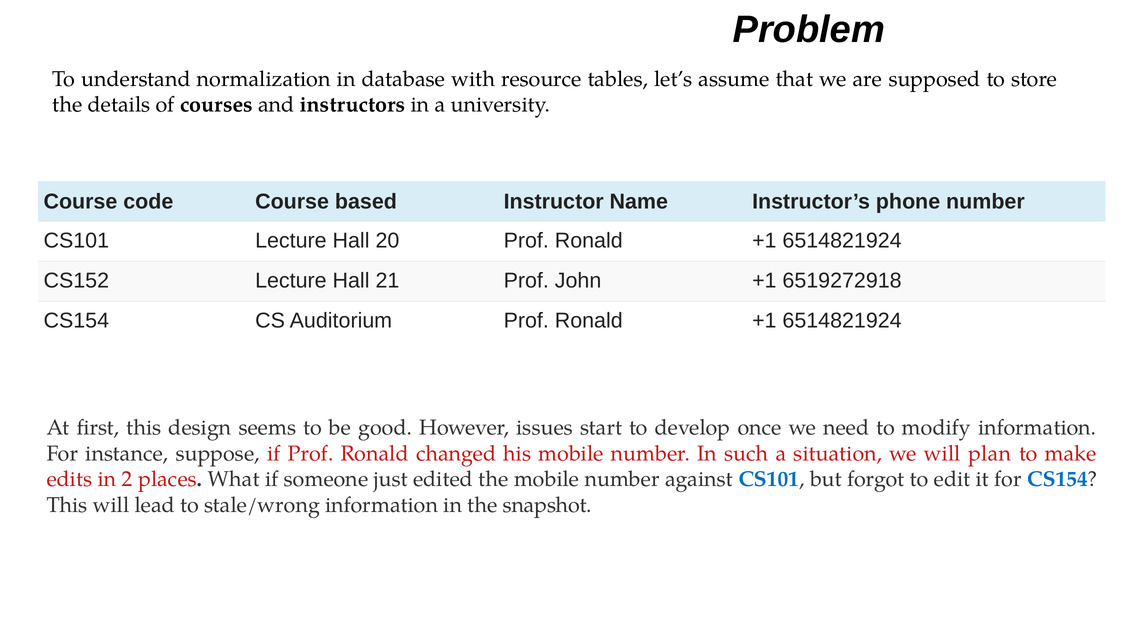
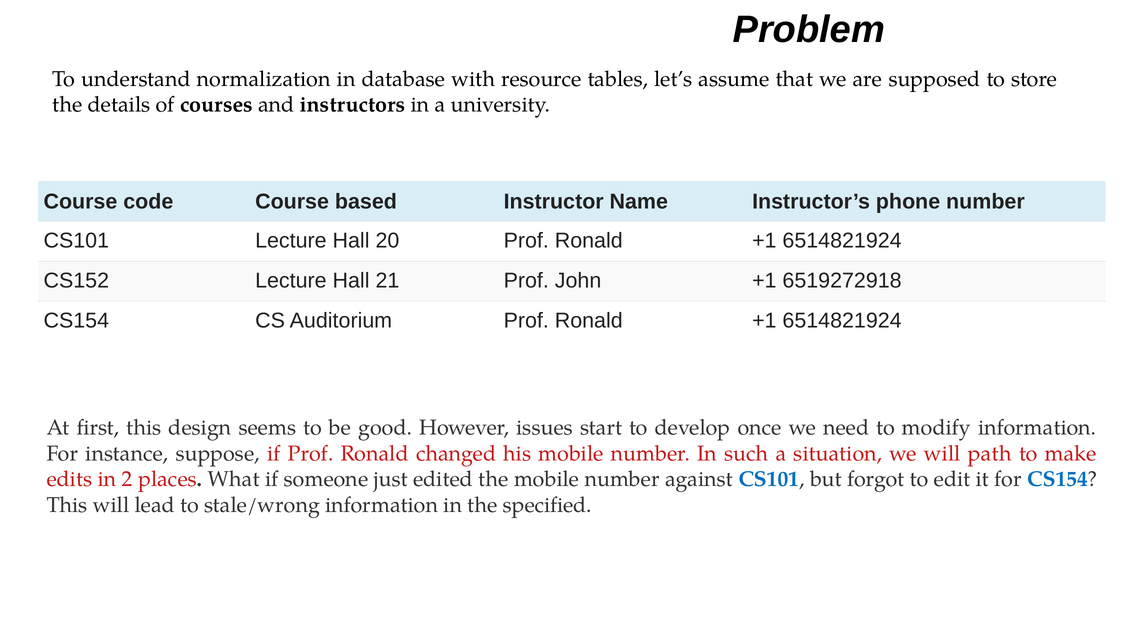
plan: plan -> path
snapshot: snapshot -> specified
